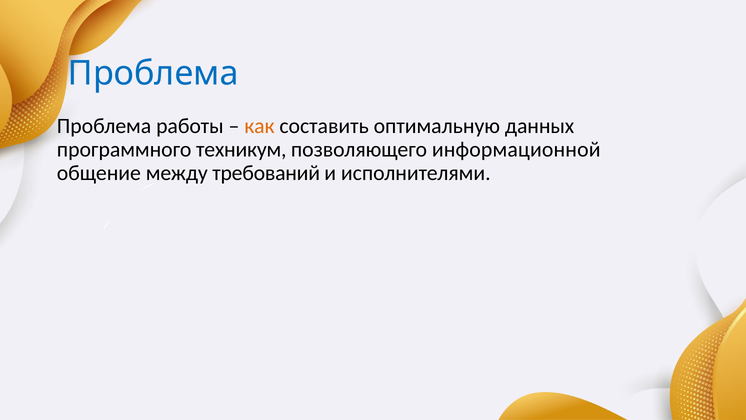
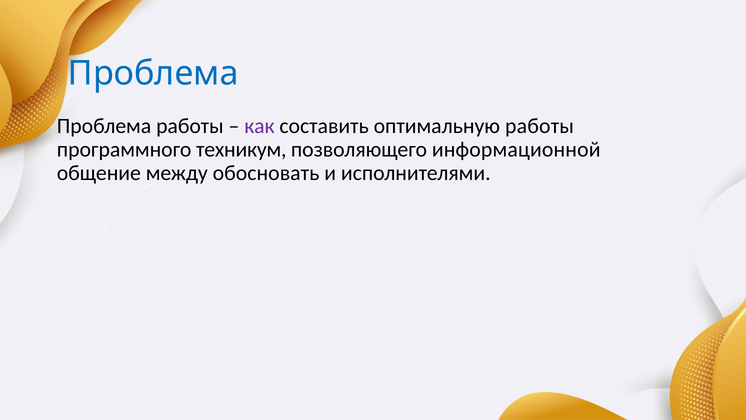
как colour: orange -> purple
оптимальную данных: данных -> работы
требований: требований -> обосновать
